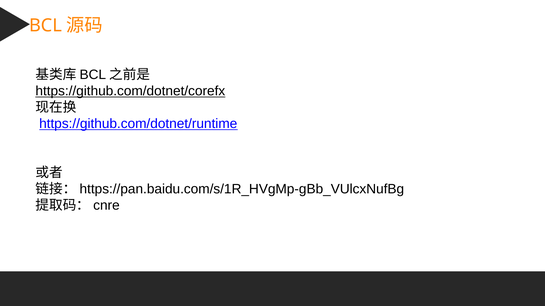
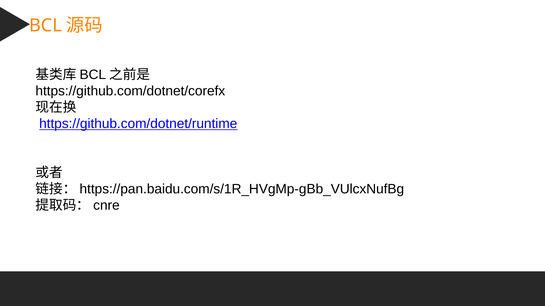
https://github.com/dotnet/corefx underline: present -> none
